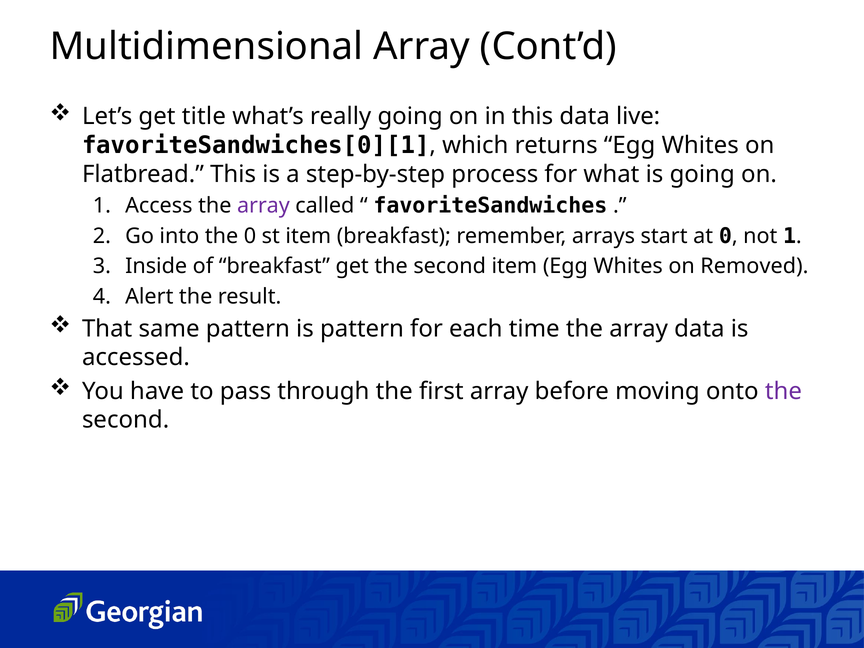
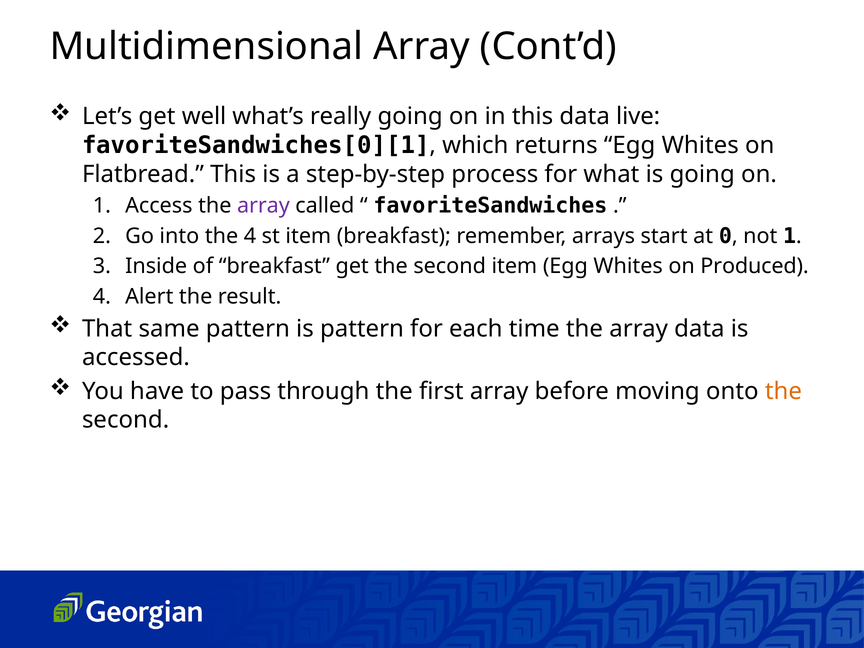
title: title -> well
the 0: 0 -> 4
Removed: Removed -> Produced
the at (783, 391) colour: purple -> orange
